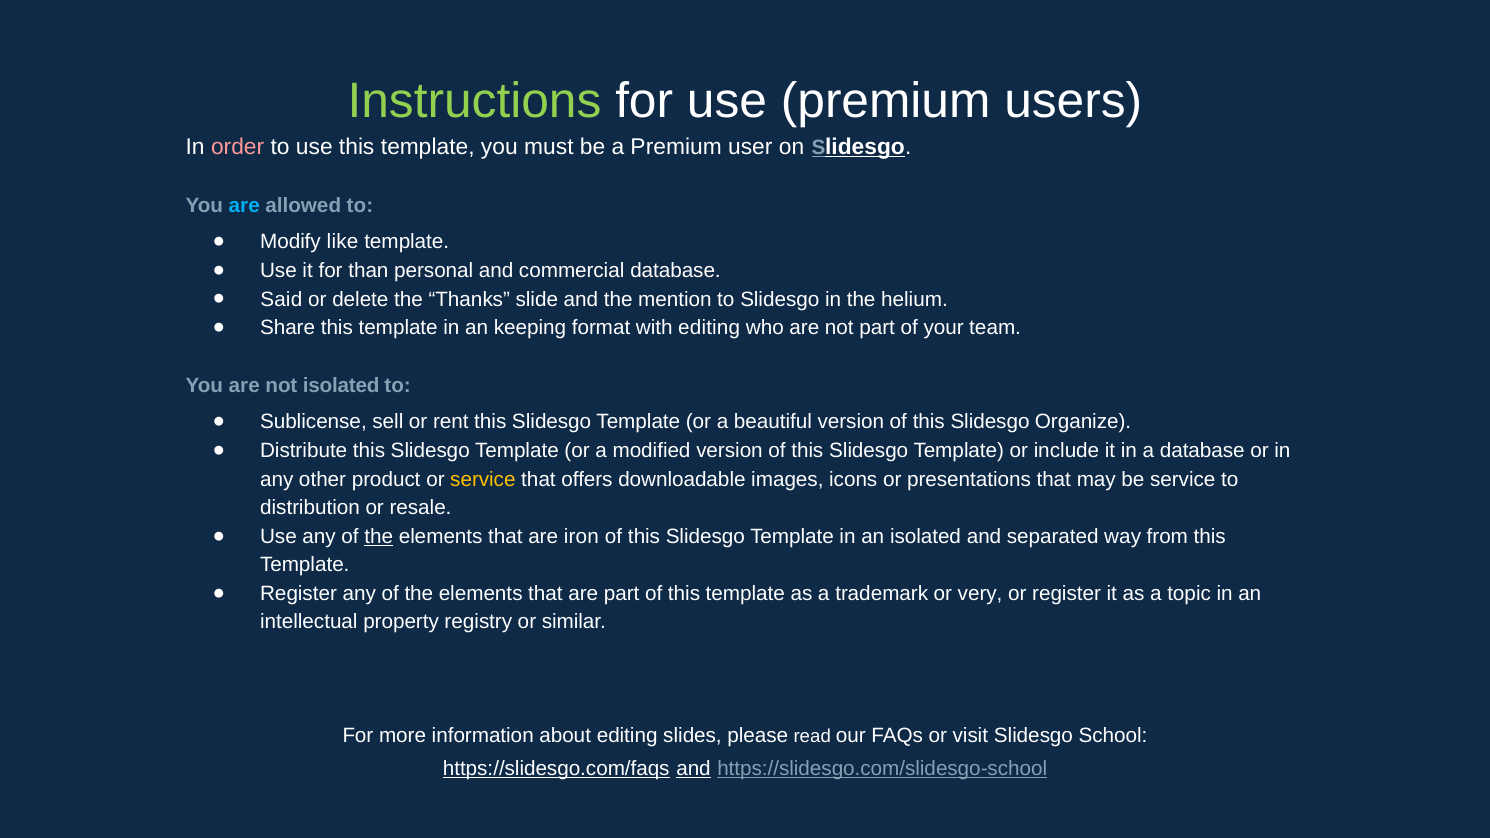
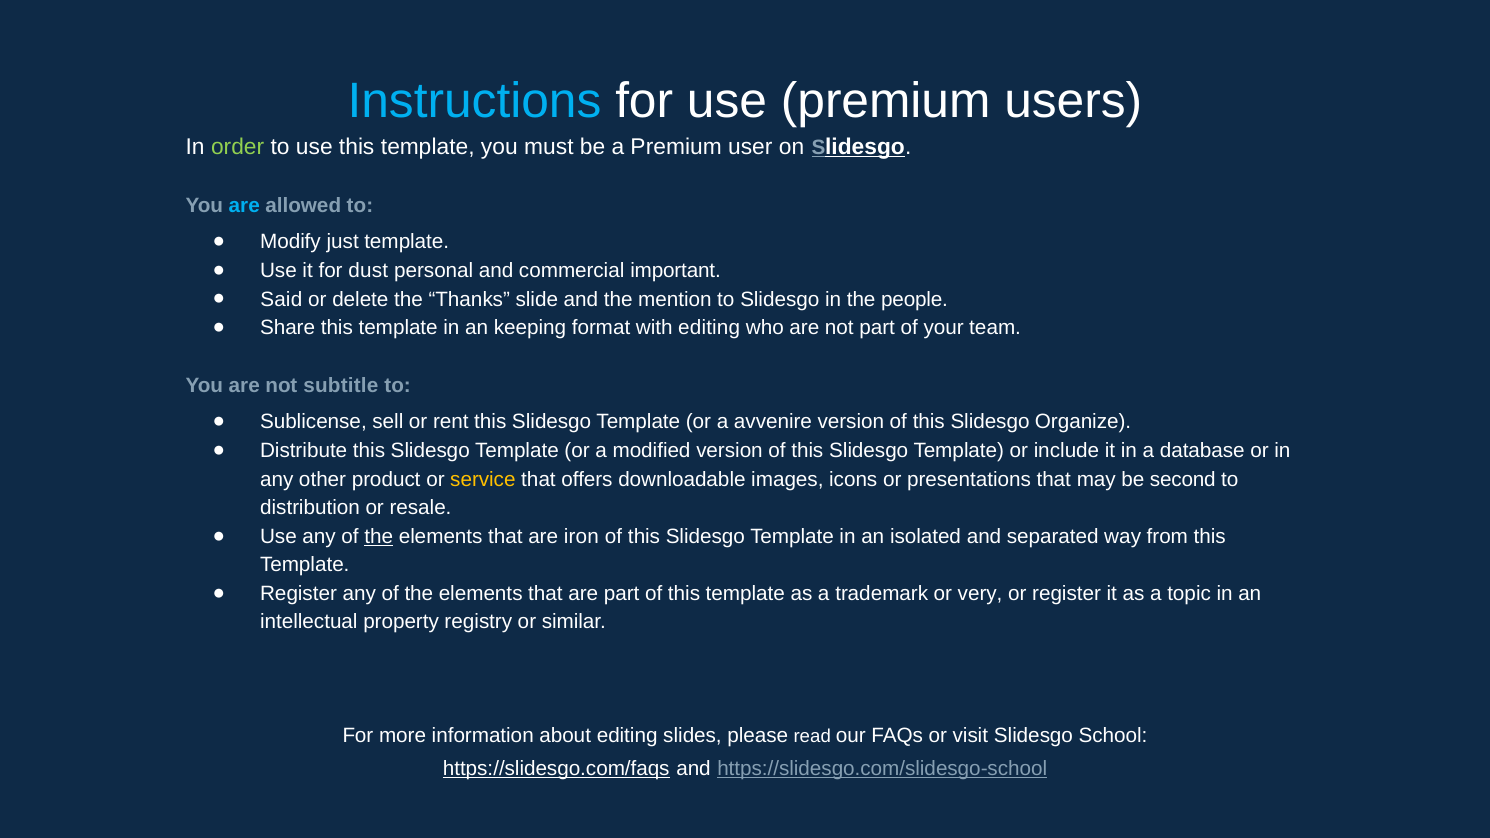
Instructions colour: light green -> light blue
order colour: pink -> light green
like: like -> just
than: than -> dust
commercial database: database -> important
helium: helium -> people
not isolated: isolated -> subtitle
beautiful: beautiful -> avvenire
be service: service -> second
and at (694, 769) underline: present -> none
